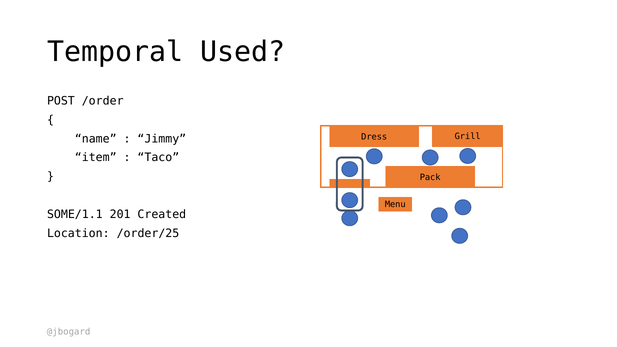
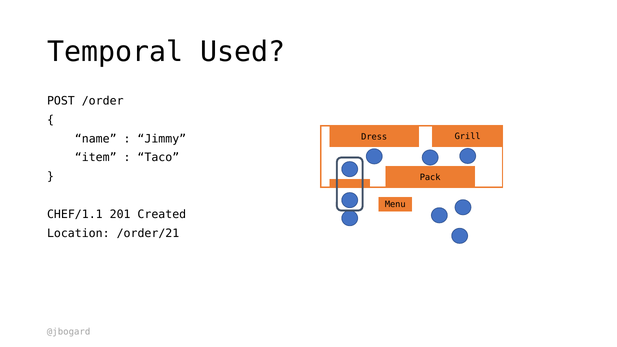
SOME/1.1: SOME/1.1 -> CHEF/1.1
/order/25: /order/25 -> /order/21
